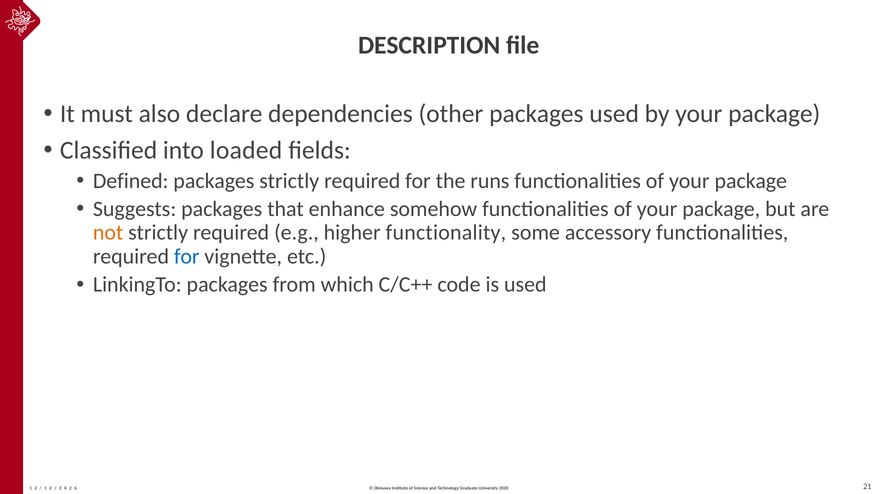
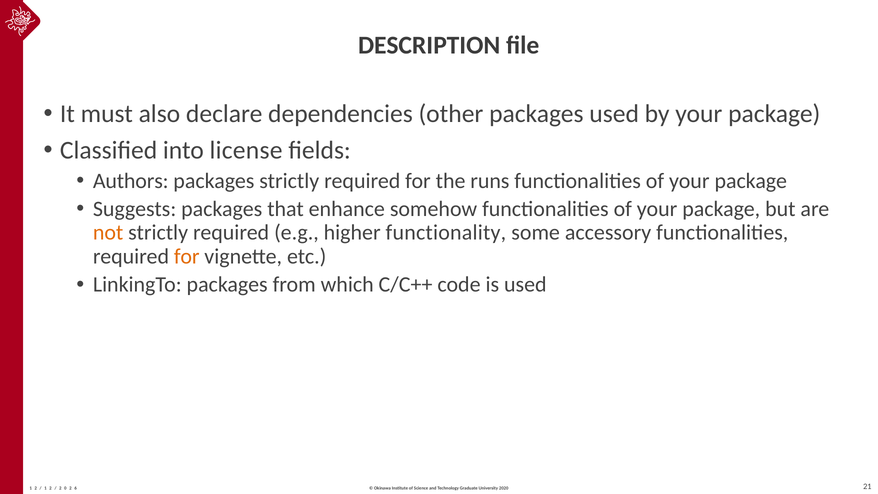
loaded: loaded -> license
Defined: Defined -> Authors
for at (187, 256) colour: blue -> orange
